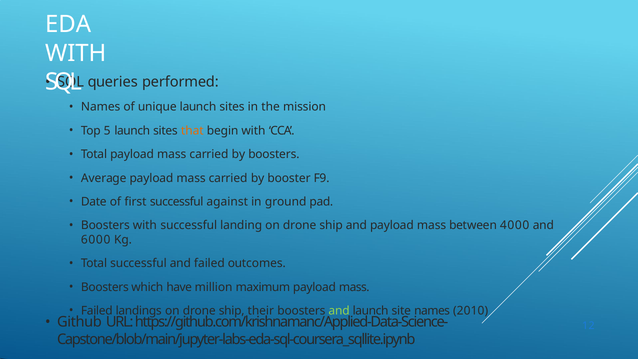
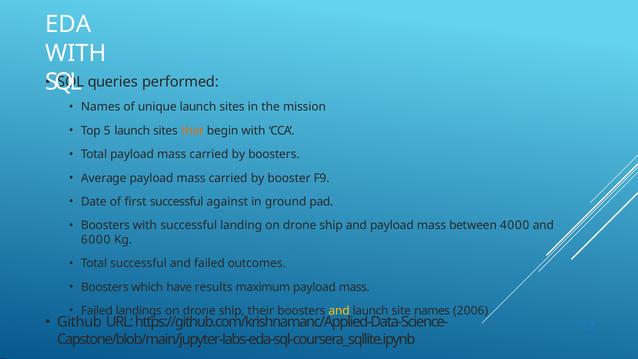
million: million -> results
and at (339, 311) colour: light green -> yellow
2010: 2010 -> 2006
